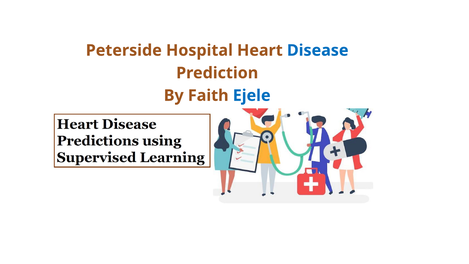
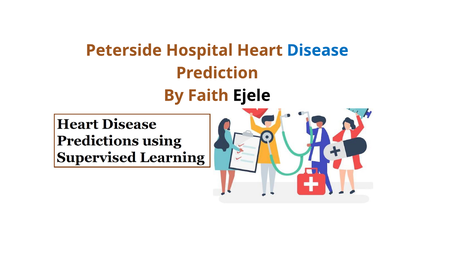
Ejele colour: blue -> black
